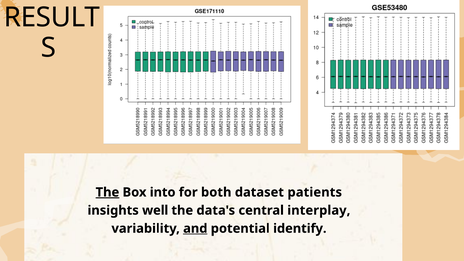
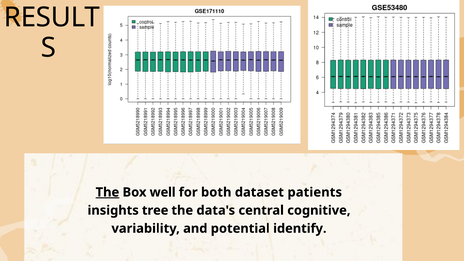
into: into -> well
well: well -> tree
interplay: interplay -> cognitive
and underline: present -> none
